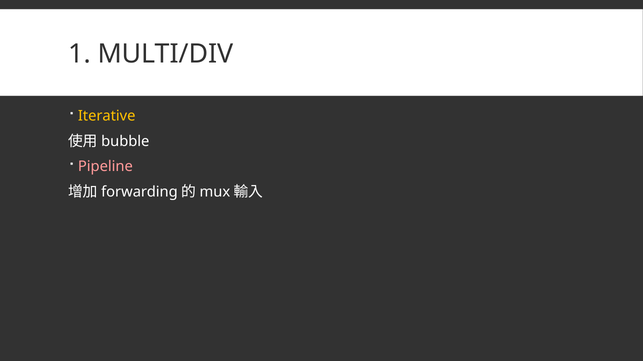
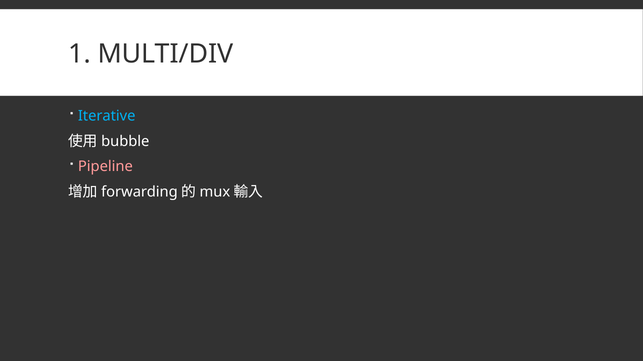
Iterative colour: yellow -> light blue
